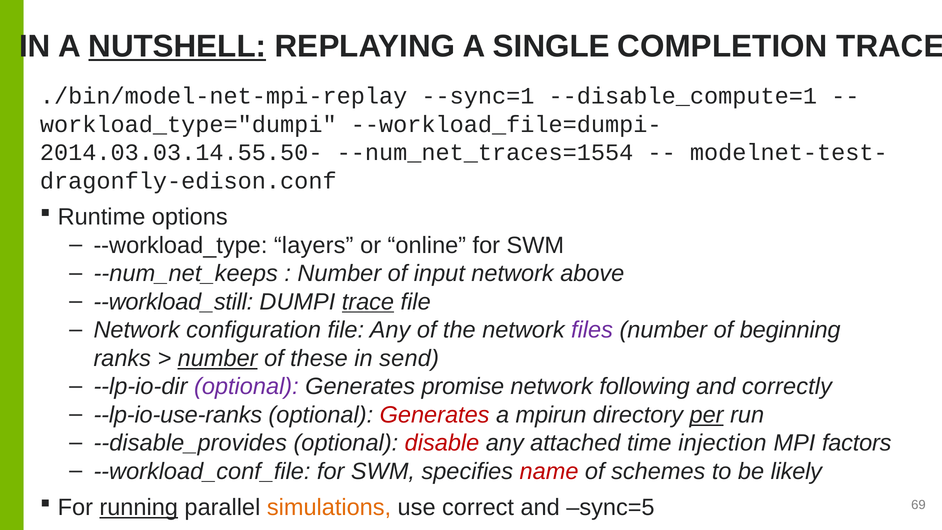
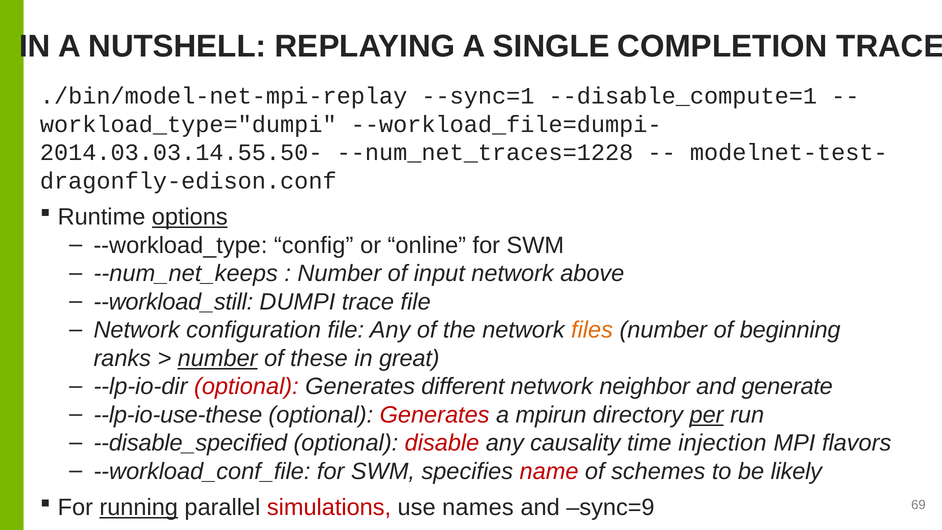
NUTSHELL underline: present -> none
--num_net_traces=1554: --num_net_traces=1554 -> --num_net_traces=1228
options underline: none -> present
layers: layers -> config
trace at (368, 302) underline: present -> none
files colour: purple -> orange
send: send -> great
optional at (246, 387) colour: purple -> red
promise: promise -> different
following: following -> neighbor
correctly: correctly -> generate
--lp-io-use-ranks: --lp-io-use-ranks -> --lp-io-use-these
--disable_provides: --disable_provides -> --disable_specified
attached: attached -> causality
factors: factors -> flavors
simulations colour: orange -> red
correct: correct -> names
sync=5: sync=5 -> sync=9
